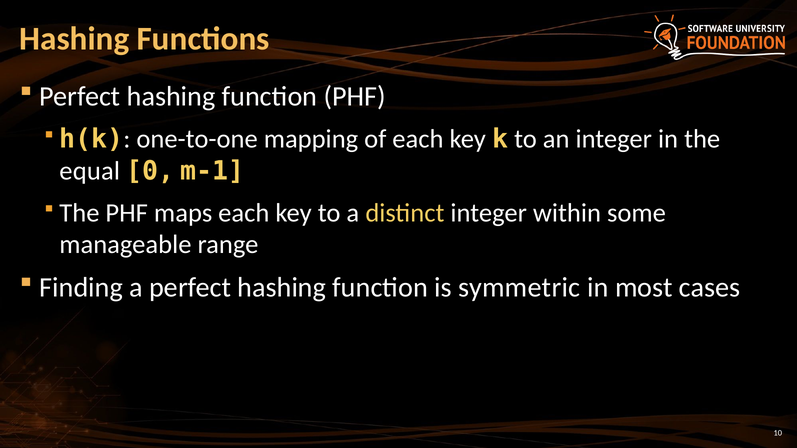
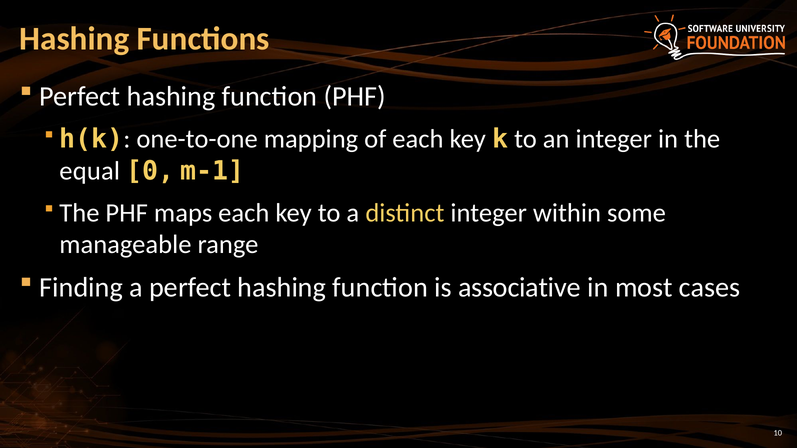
symmetric: symmetric -> associative
